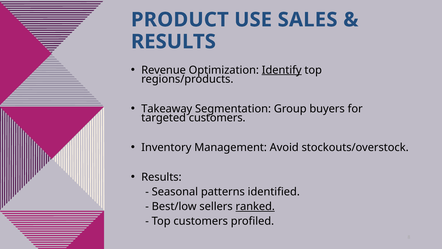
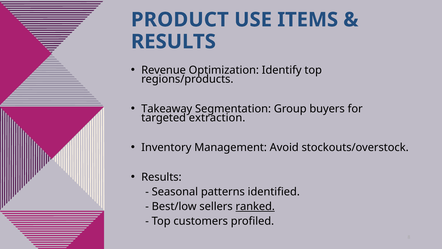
SALES: SALES -> ITEMS
Identify underline: present -> none
targeted customers: customers -> extraction
